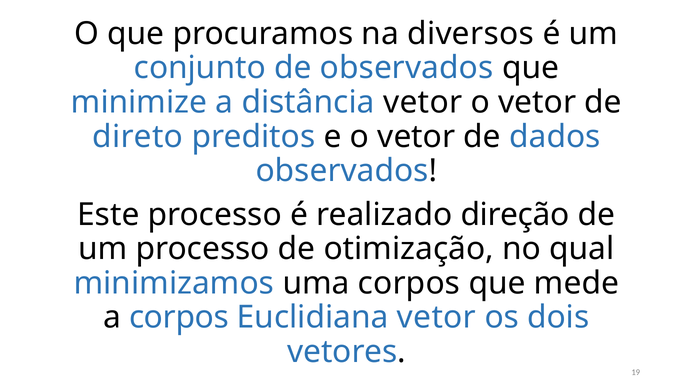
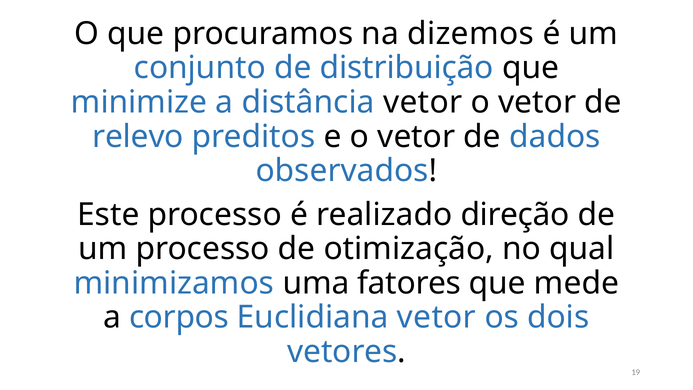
diversos: diversos -> dizemos
de observados: observados -> distribuição
direto: direto -> relevo
uma corpos: corpos -> fatores
